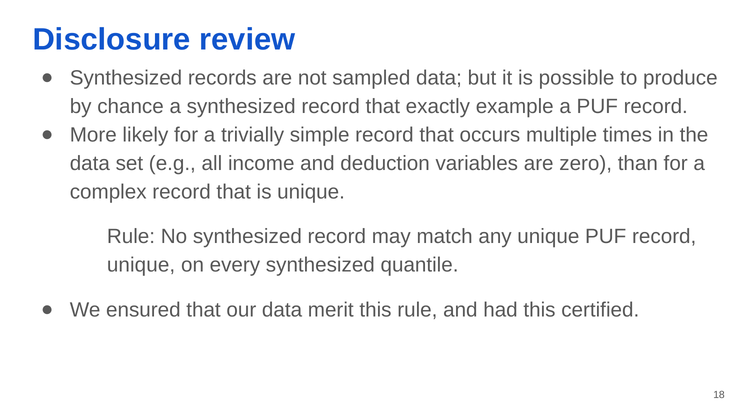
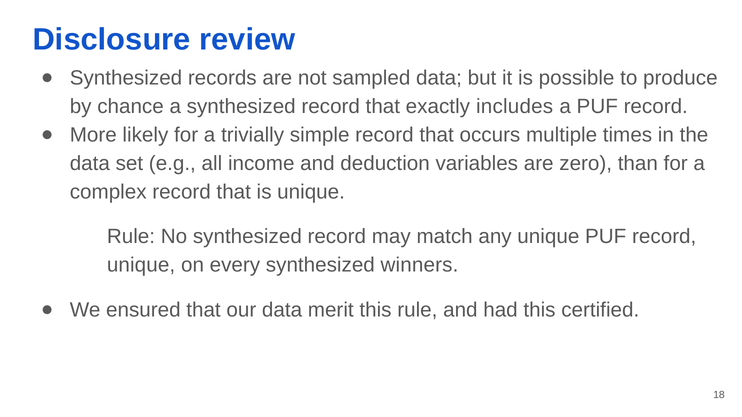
example: example -> includes
quantile: quantile -> winners
